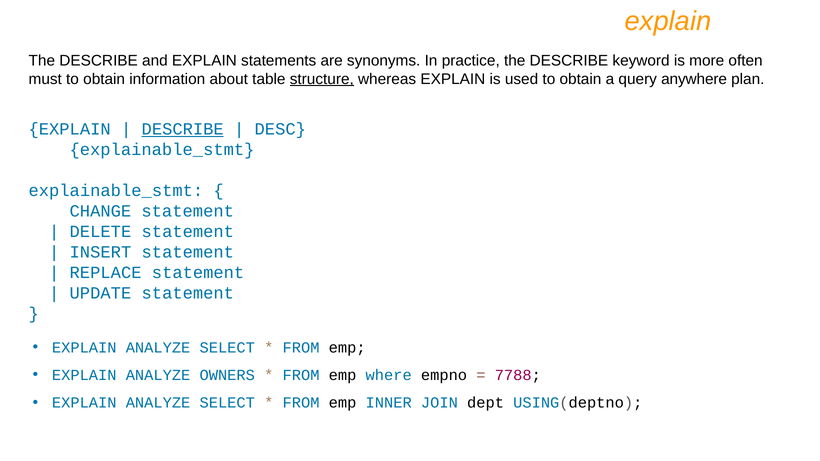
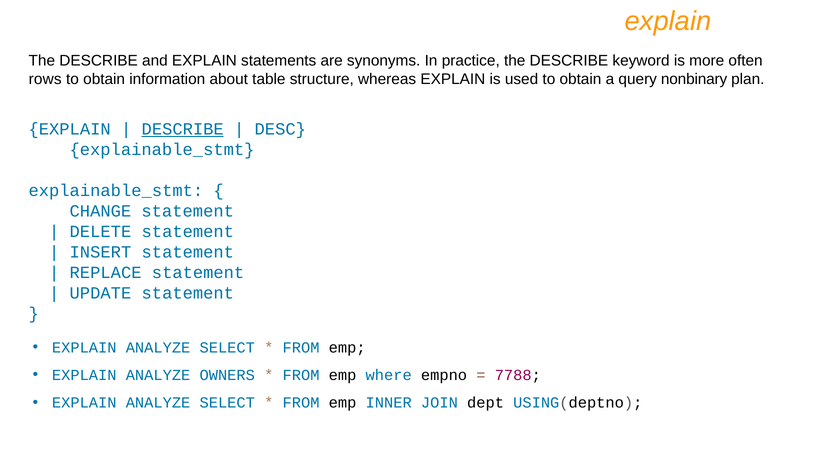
must: must -> rows
structure underline: present -> none
anywhere: anywhere -> nonbinary
